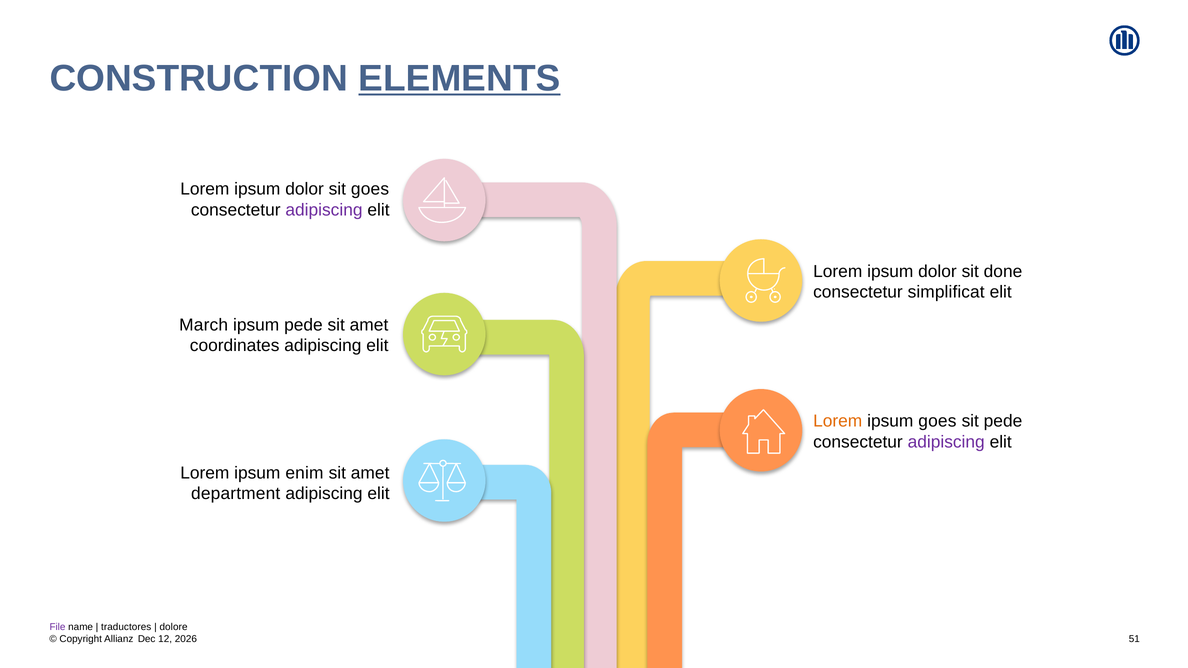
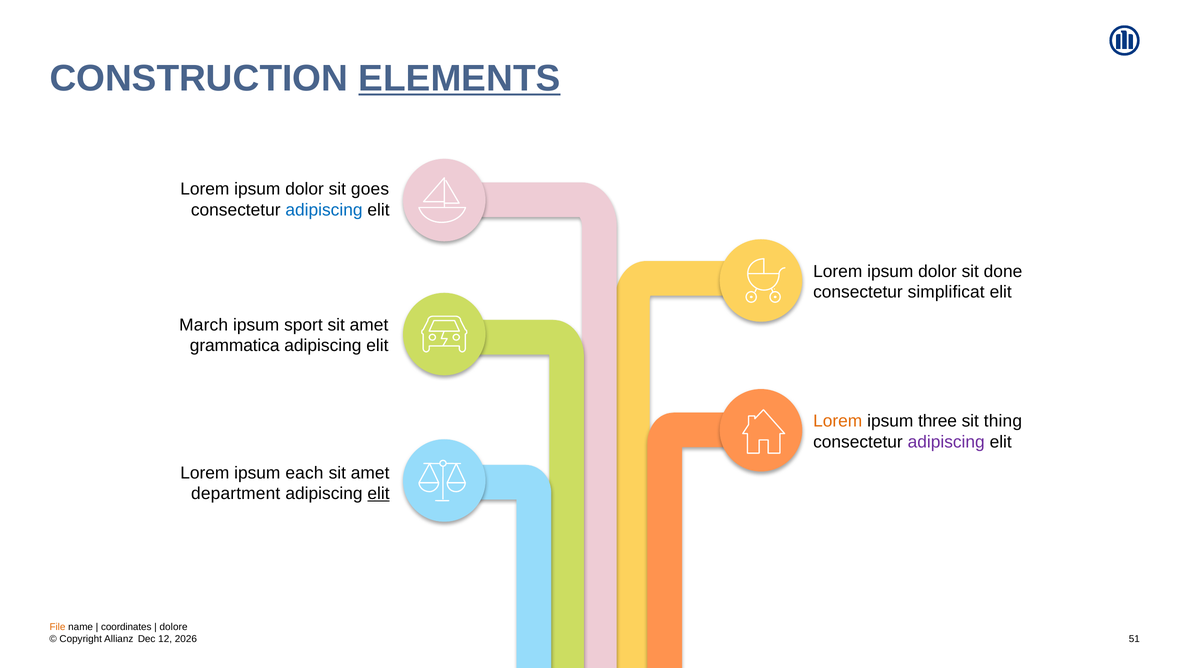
adipiscing at (324, 210) colour: purple -> blue
ipsum pede: pede -> sport
coordinates: coordinates -> grammatica
ipsum goes: goes -> three
sit pede: pede -> thing
enim: enim -> each
elit at (378, 494) underline: none -> present
File colour: purple -> orange
traductores: traductores -> coordinates
